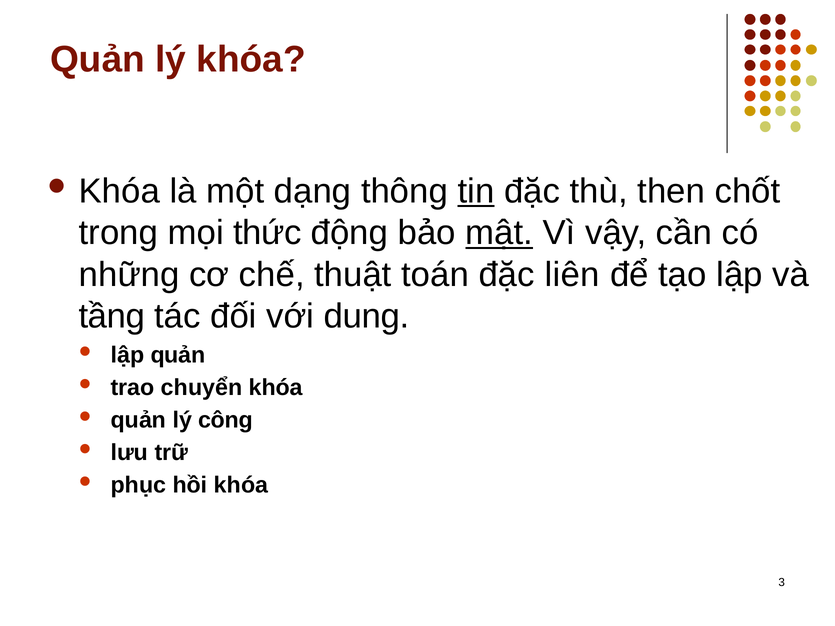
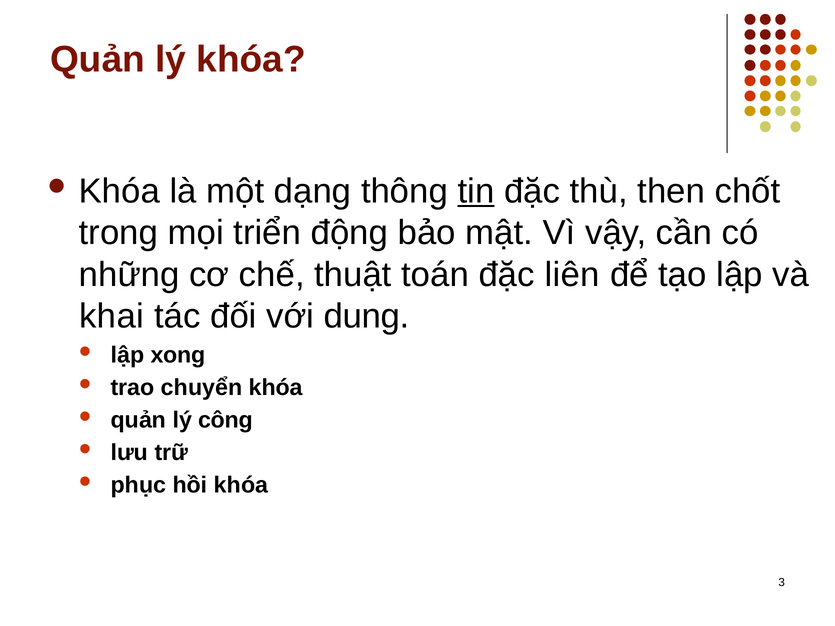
thức: thức -> triển
mật underline: present -> none
tầng: tầng -> khai
lập quản: quản -> xong
